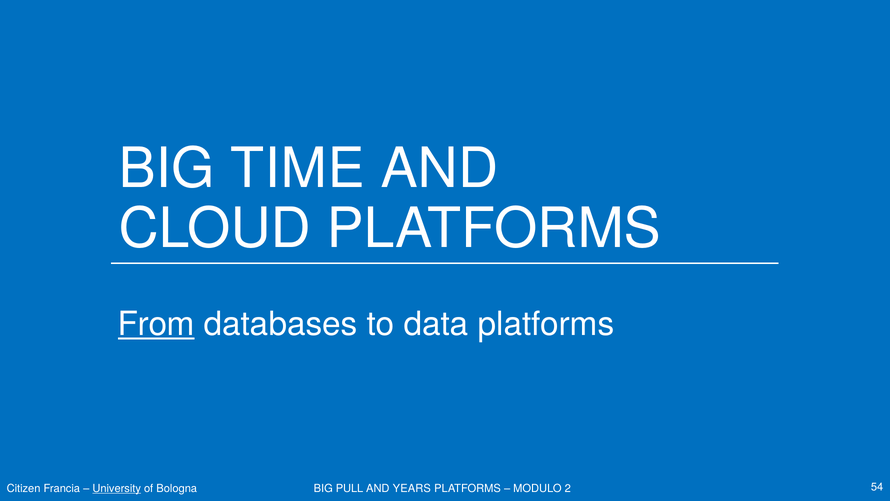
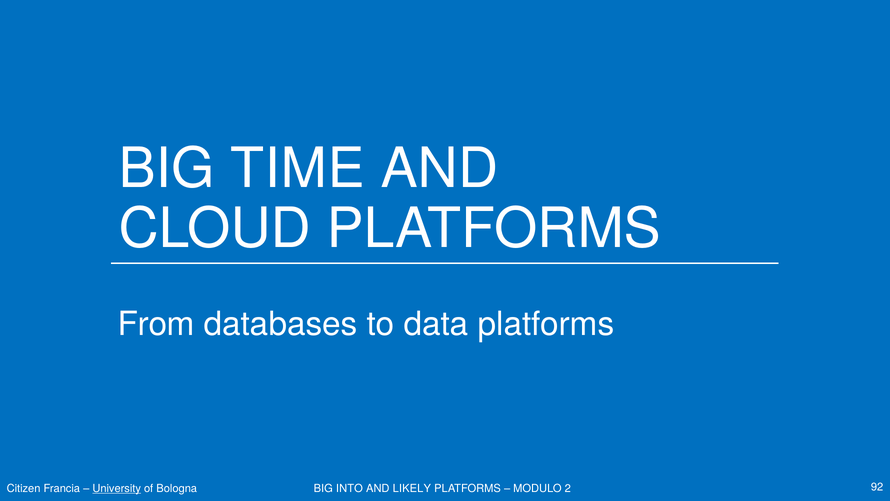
From underline: present -> none
PULL: PULL -> INTO
YEARS: YEARS -> LIKELY
54: 54 -> 92
